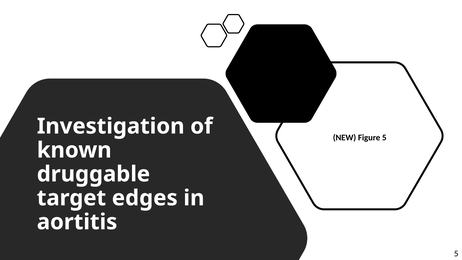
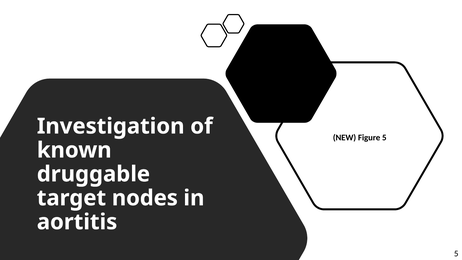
edges: edges -> nodes
